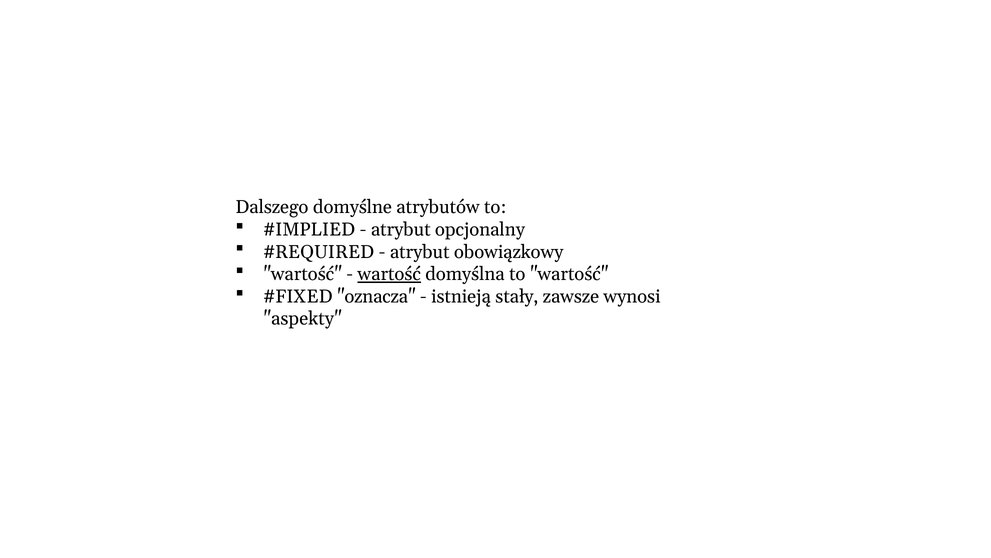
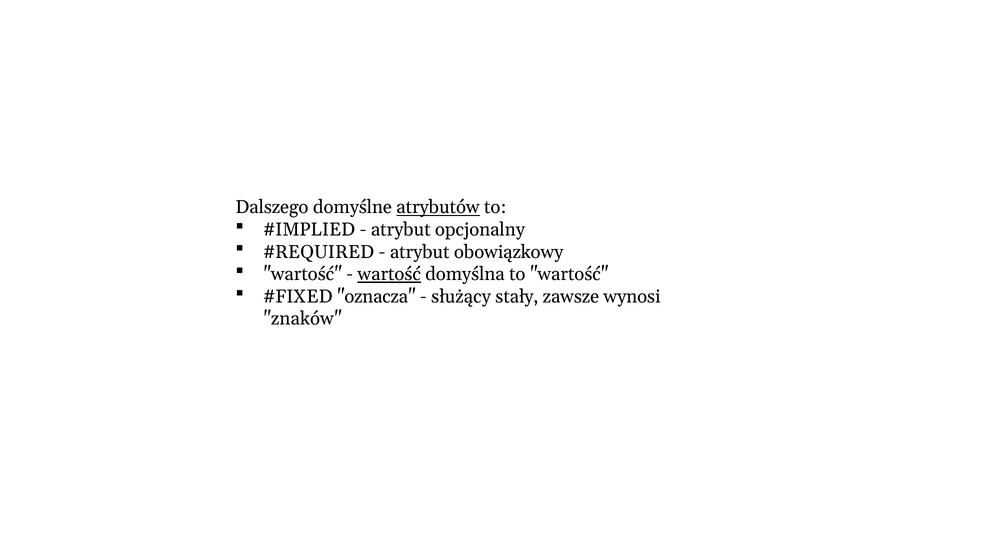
atrybutów underline: none -> present
istnieją: istnieją -> służący
aspekty: aspekty -> znaków
